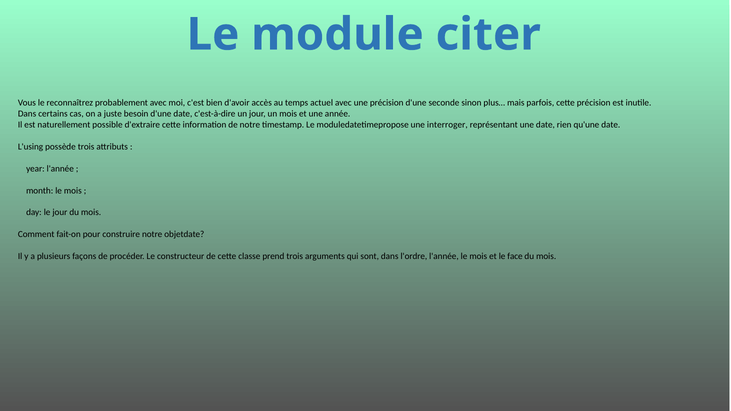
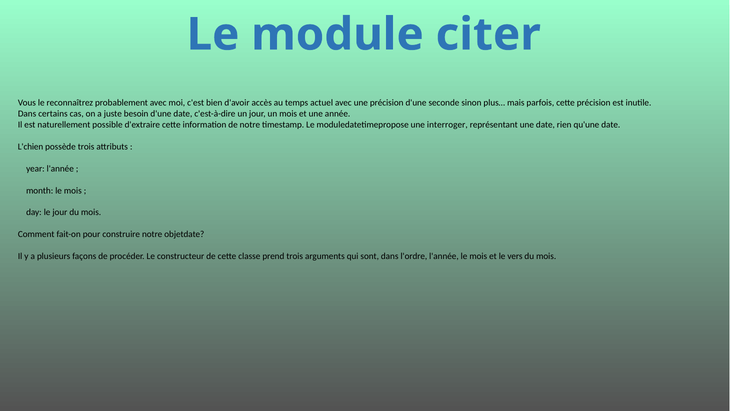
L'using: L'using -> L'chien
face: face -> vers
